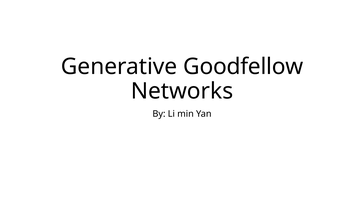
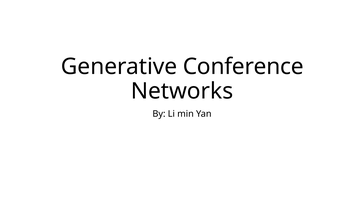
Goodfellow: Goodfellow -> Conference
